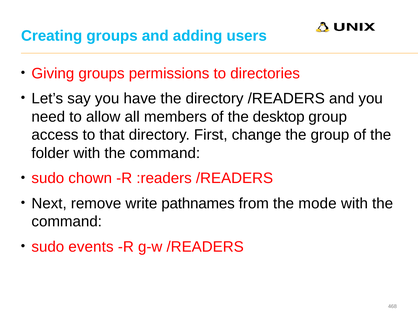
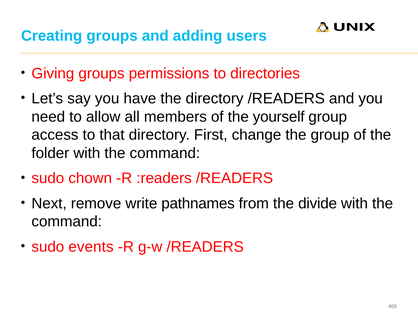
desktop: desktop -> yourself
mode: mode -> divide
